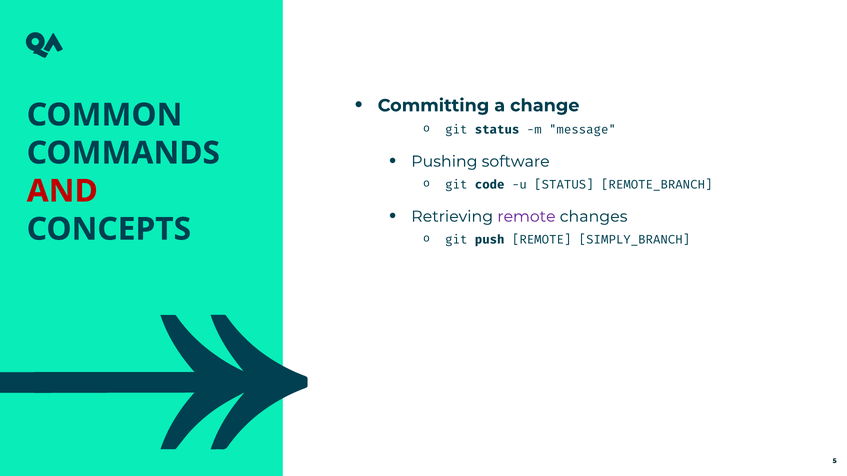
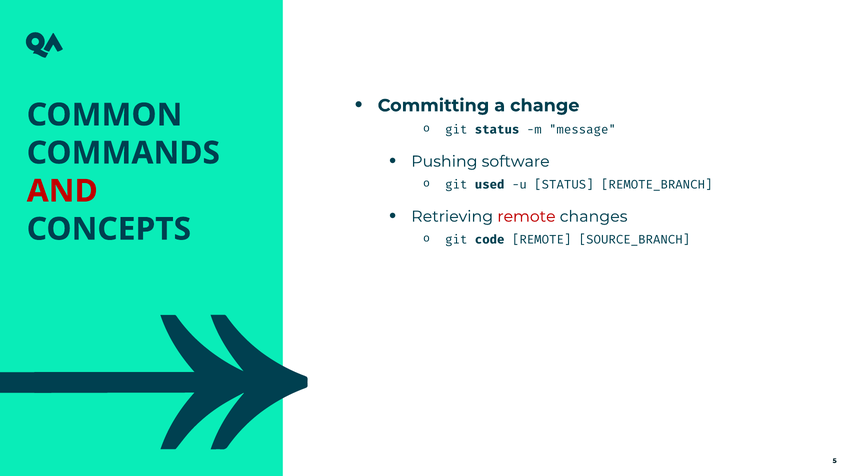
code: code -> used
remote at (526, 217) colour: purple -> red
push: push -> code
SIMPLY_BRANCH: SIMPLY_BRANCH -> SOURCE_BRANCH
